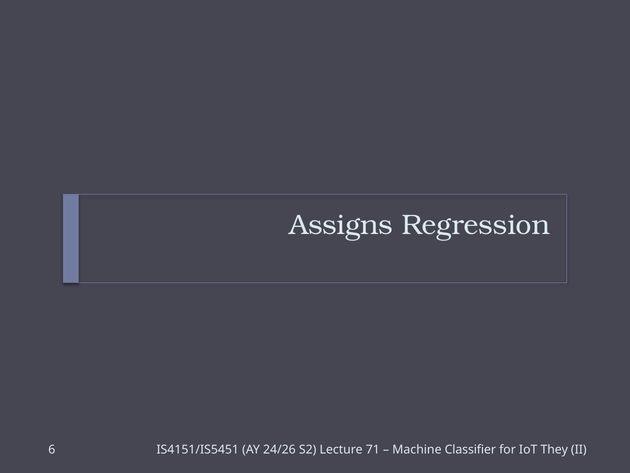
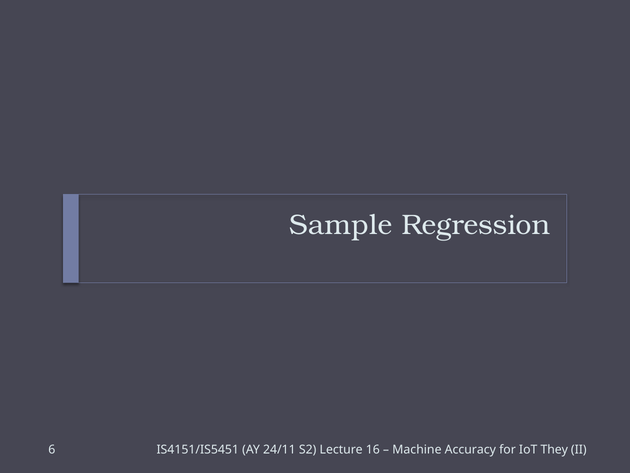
Assigns: Assigns -> Sample
24/26: 24/26 -> 24/11
71: 71 -> 16
Classifier: Classifier -> Accuracy
